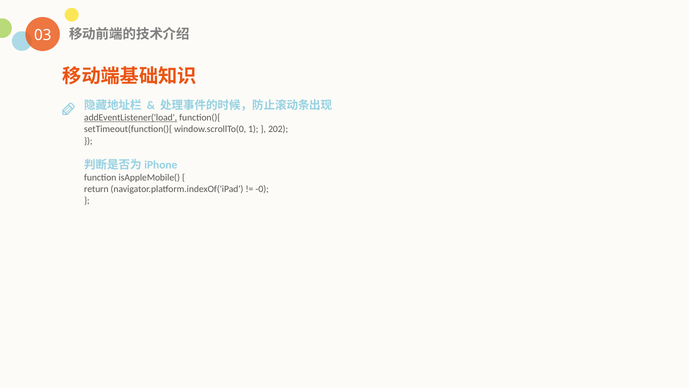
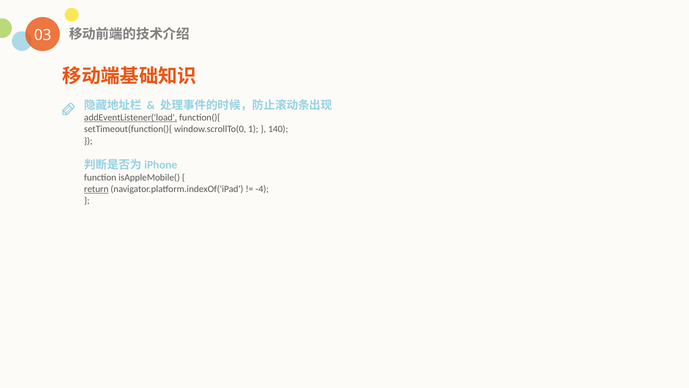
202: 202 -> 140
return underline: none -> present
-0: -0 -> -4
